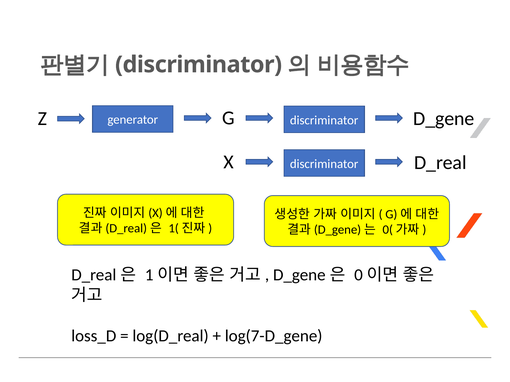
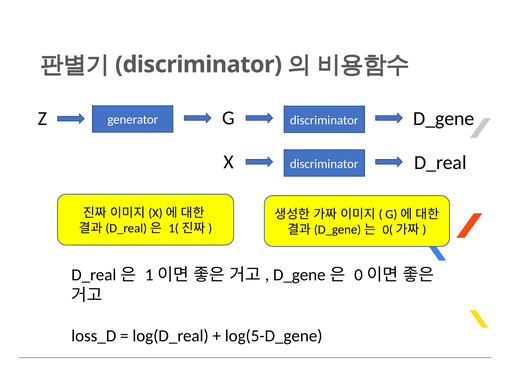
log(7-D_gene: log(7-D_gene -> log(5-D_gene
